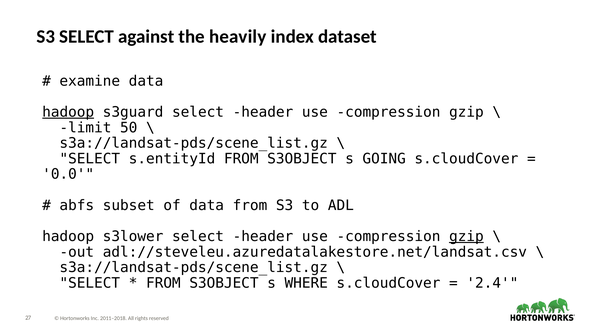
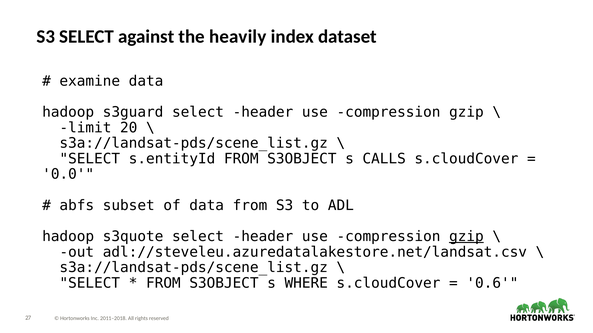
hadoop at (68, 112) underline: present -> none
50: 50 -> 20
GOING: GOING -> CALLS
s3lower: s3lower -> s3quote
2.4: 2.4 -> 0.6
